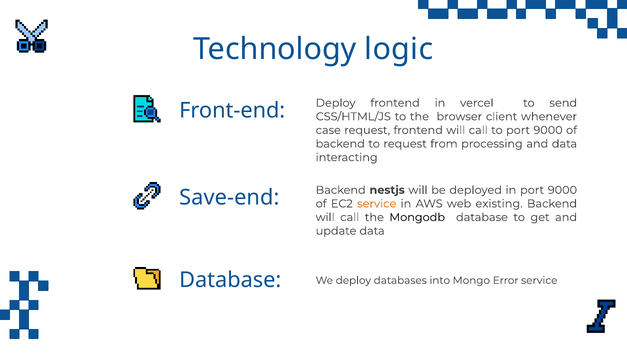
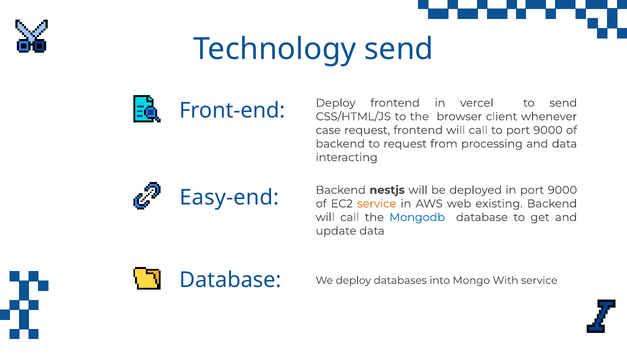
Technology logic: logic -> send
Save-end: Save-end -> Easy-end
Mongodb colour: black -> blue
Error: Error -> With
